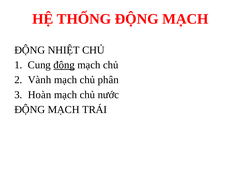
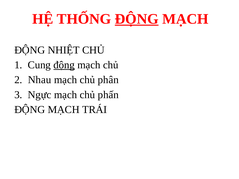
ĐỘNG at (137, 19) underline: none -> present
Vành: Vành -> Nhau
Hoàn: Hoàn -> Ngực
nước: nước -> phấn
